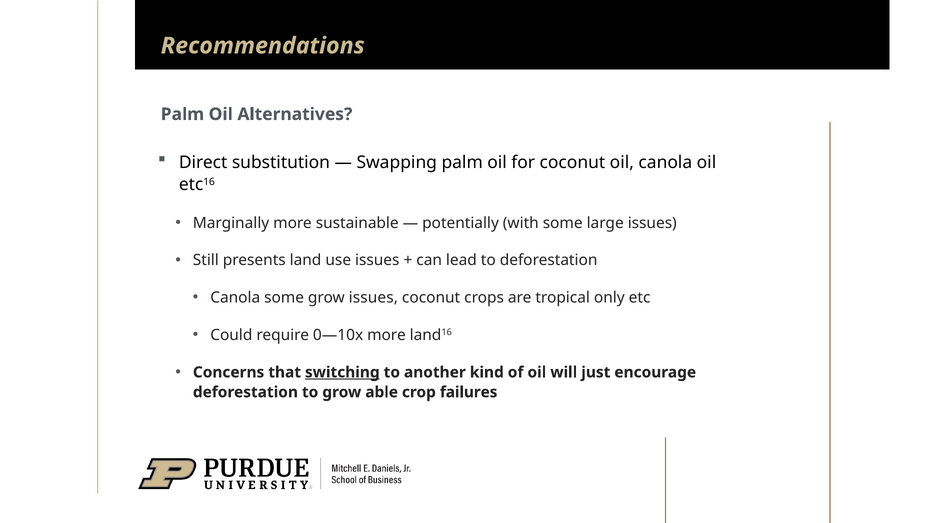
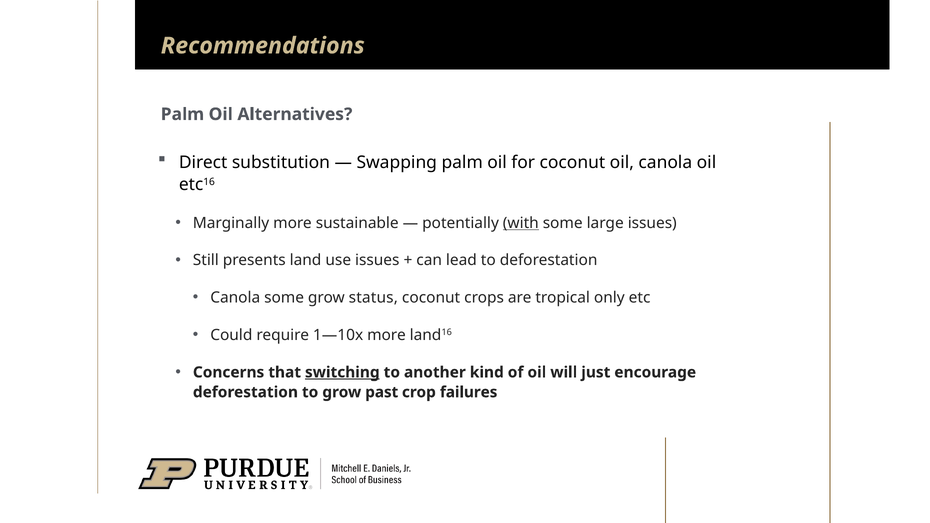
with underline: none -> present
grow issues: issues -> status
0—10x: 0—10x -> 1—10x
able: able -> past
